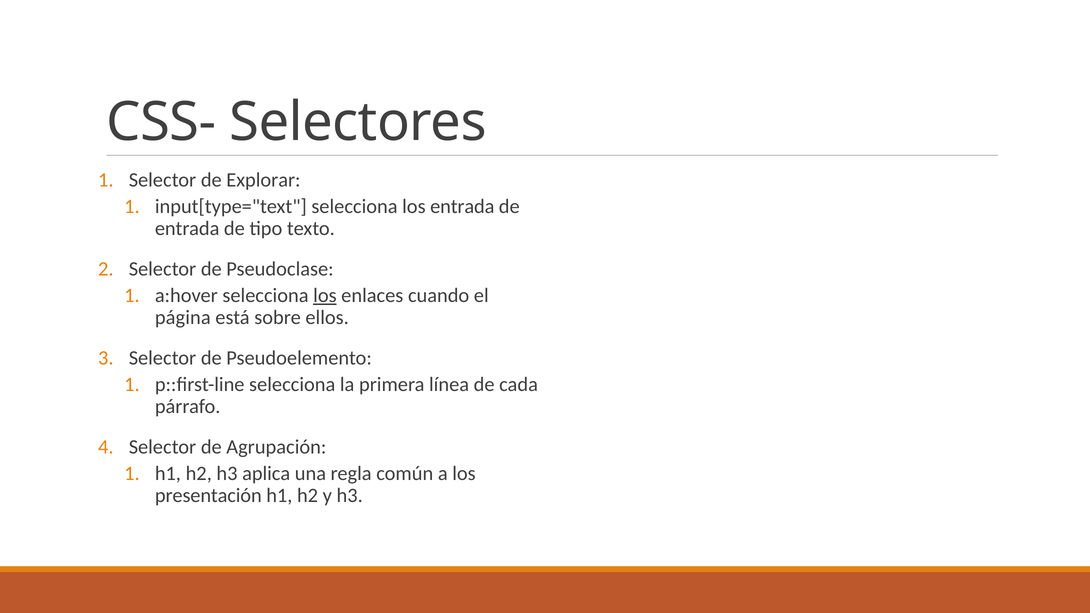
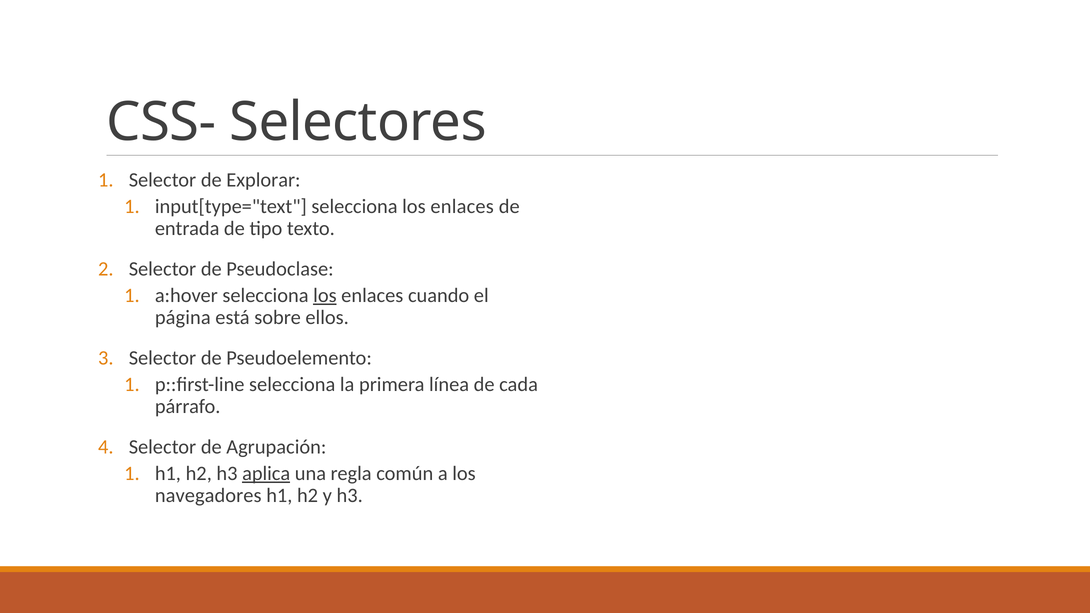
input[type="text selecciona los entrada: entrada -> enlaces
aplica underline: none -> present
presentación: presentación -> navegadores
